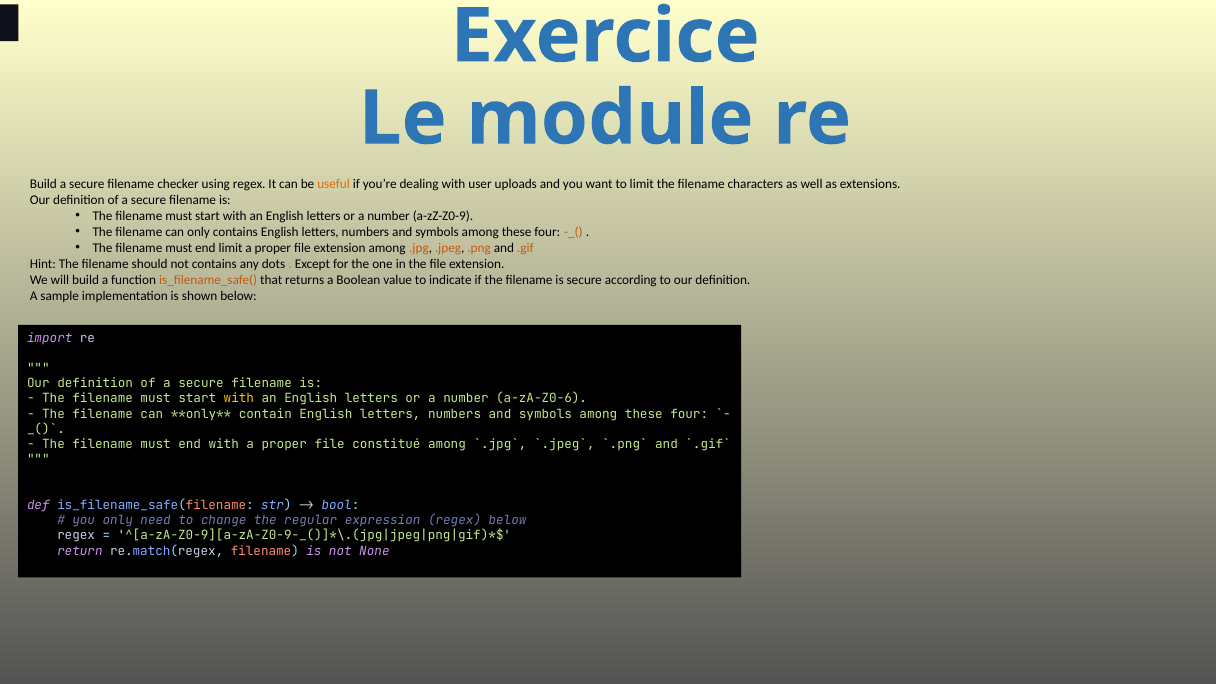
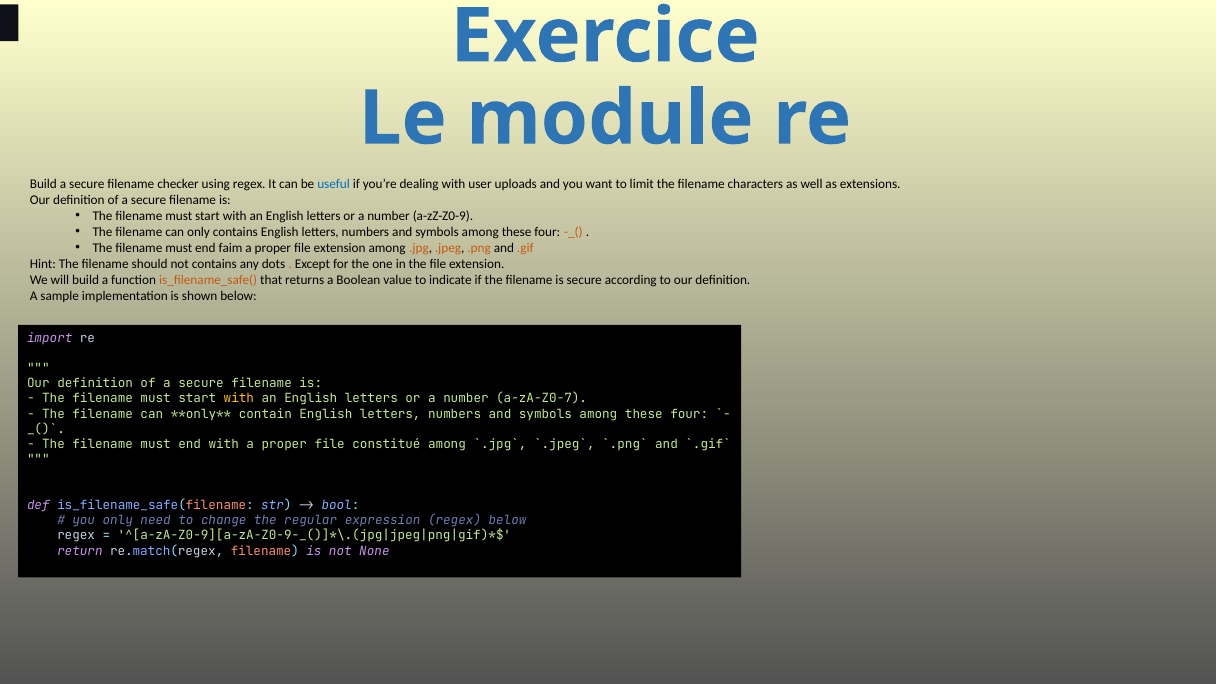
useful colour: orange -> blue
end limit: limit -> faim
a-zA-Z0-6: a-zA-Z0-6 -> a-zA-Z0-7
